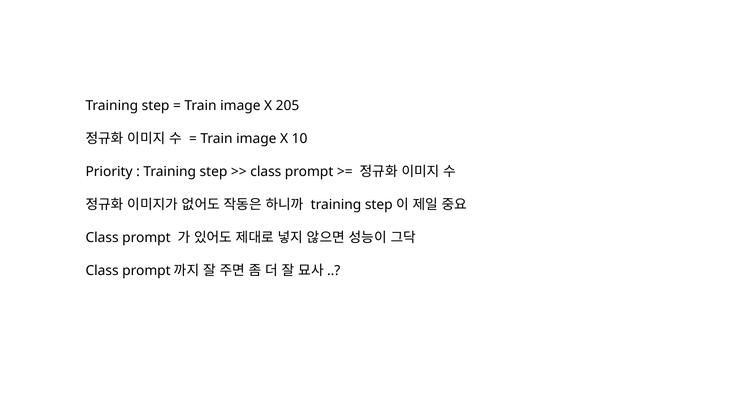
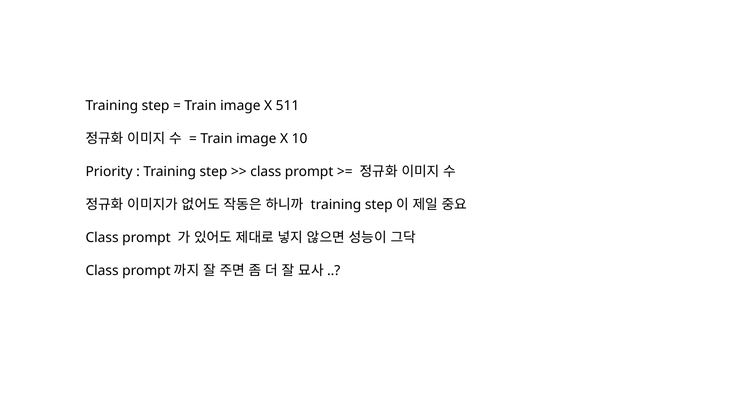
205: 205 -> 511
